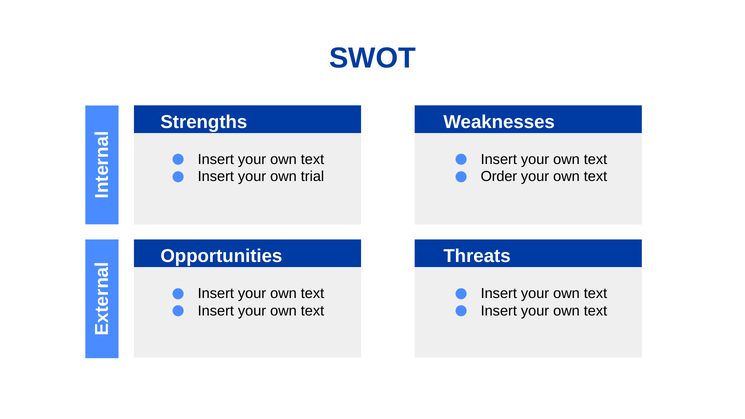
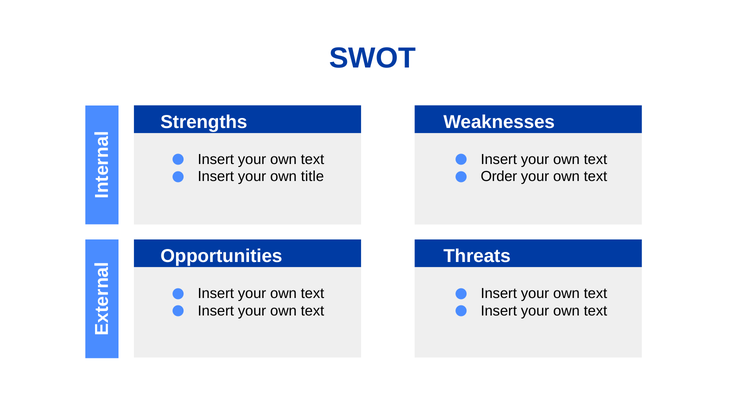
trial: trial -> title
